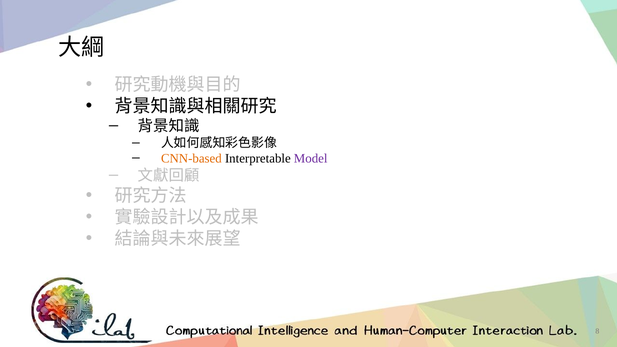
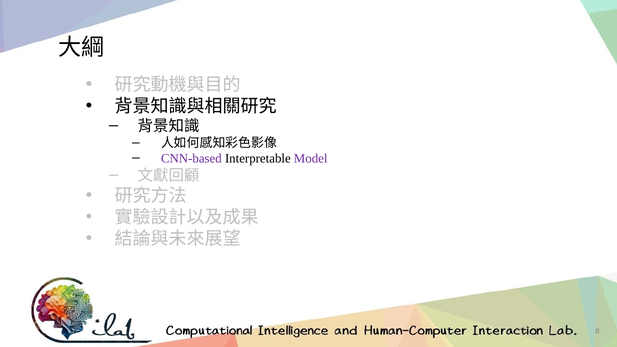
CNN-based colour: orange -> purple
